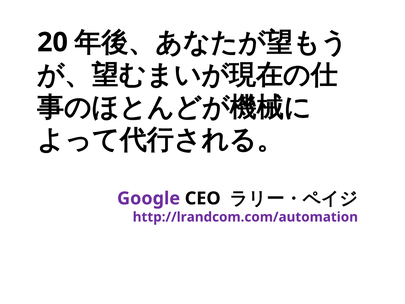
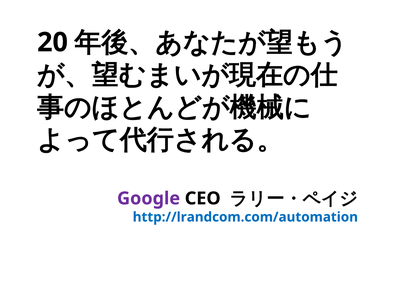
http://lrandcom.com/automation colour: purple -> blue
